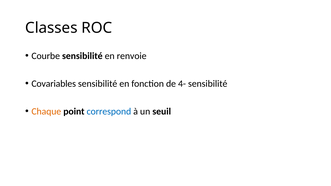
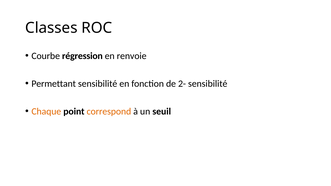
Courbe sensibilité: sensibilité -> régression
Covariables: Covariables -> Permettant
4-: 4- -> 2-
correspond colour: blue -> orange
